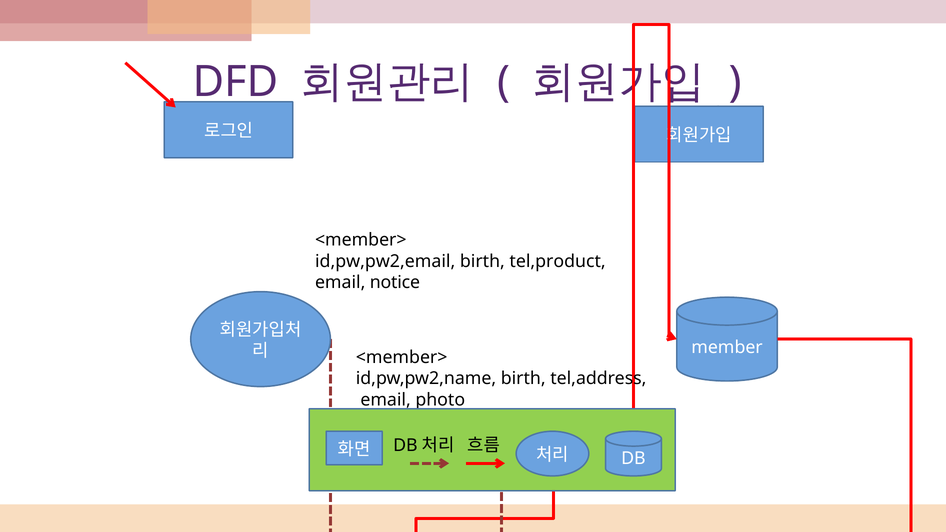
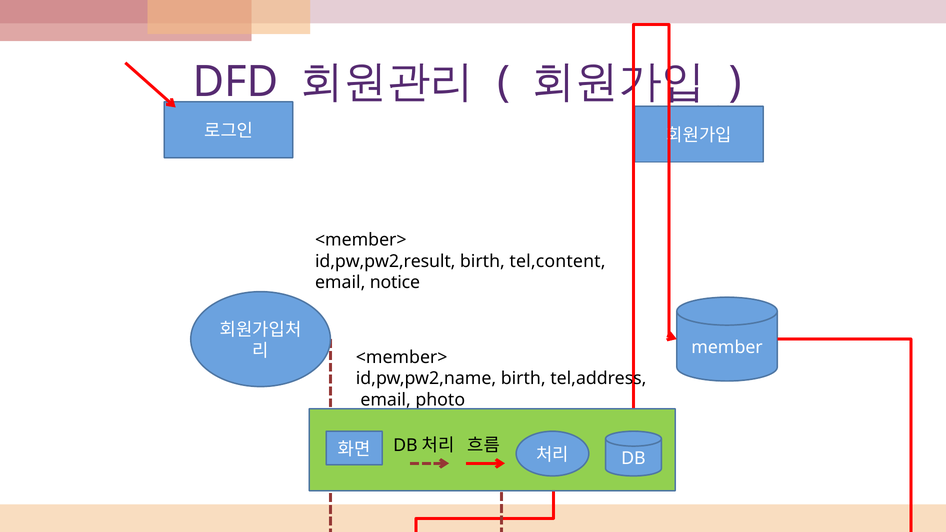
id,pw,pw2,email: id,pw,pw2,email -> id,pw,pw2,result
tel,product: tel,product -> tel,content
